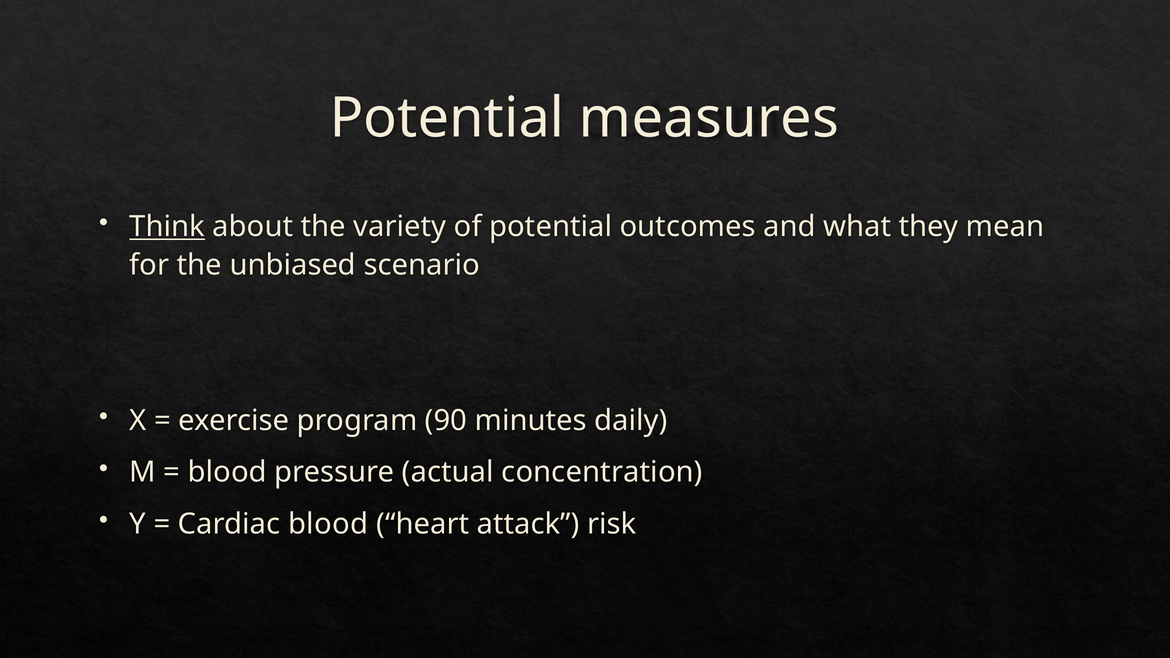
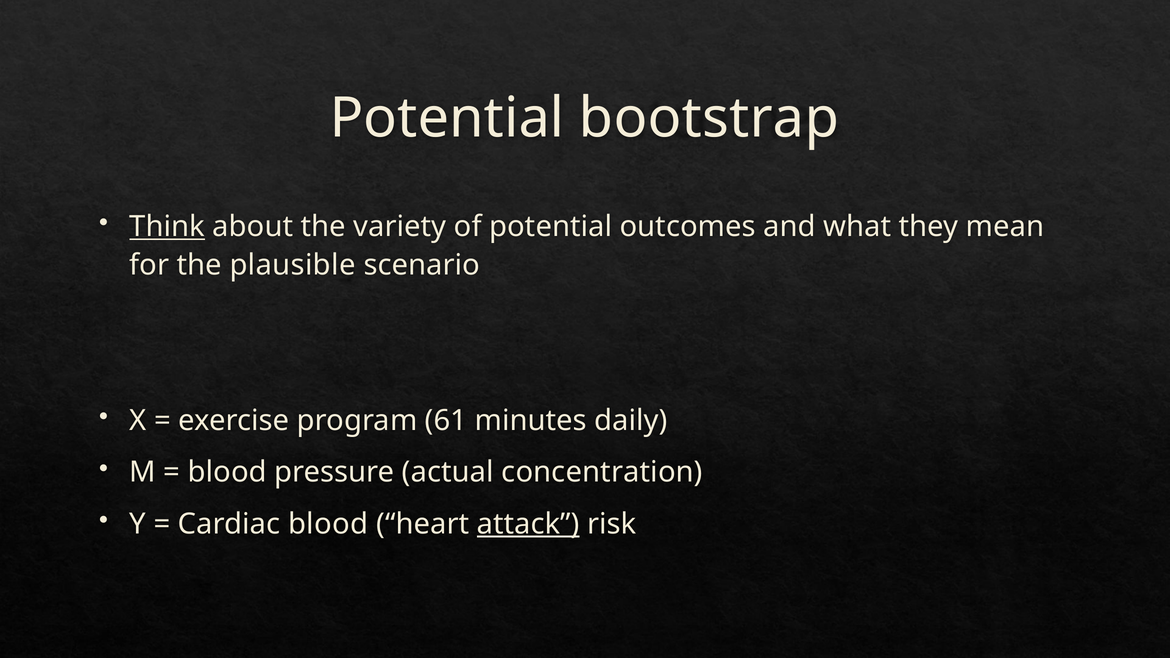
measures: measures -> bootstrap
unbiased: unbiased -> plausible
90: 90 -> 61
attack underline: none -> present
